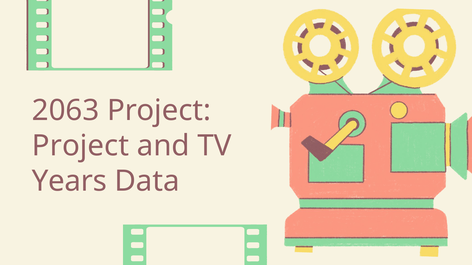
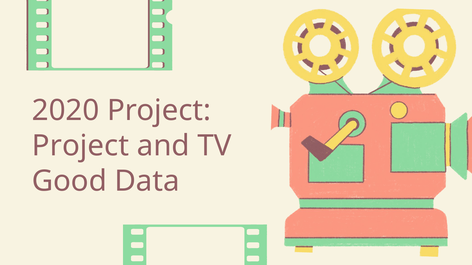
2063: 2063 -> 2020
Years: Years -> Good
